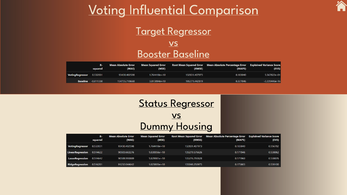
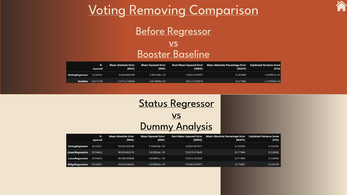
Influential: Influential -> Removing
Target: Target -> Before
Housing: Housing -> Analysis
